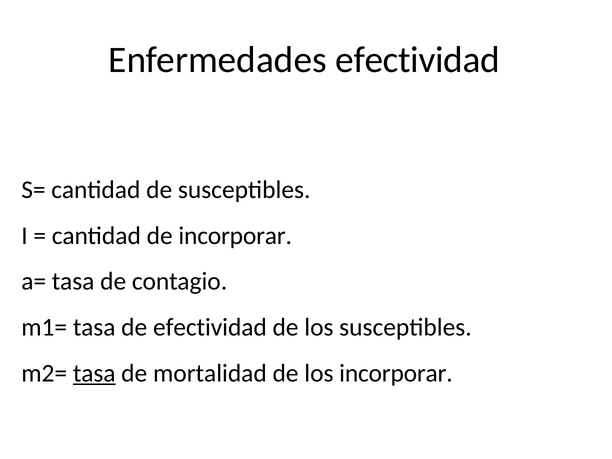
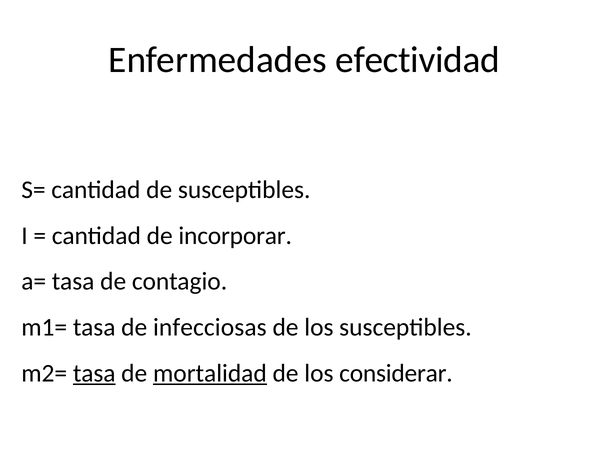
de efectividad: efectividad -> infecciosas
mortalidad underline: none -> present
los incorporar: incorporar -> considerar
